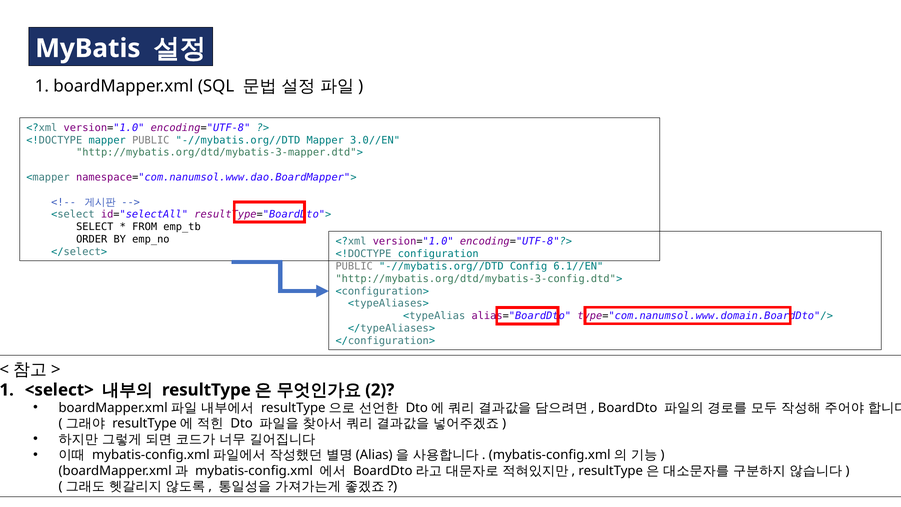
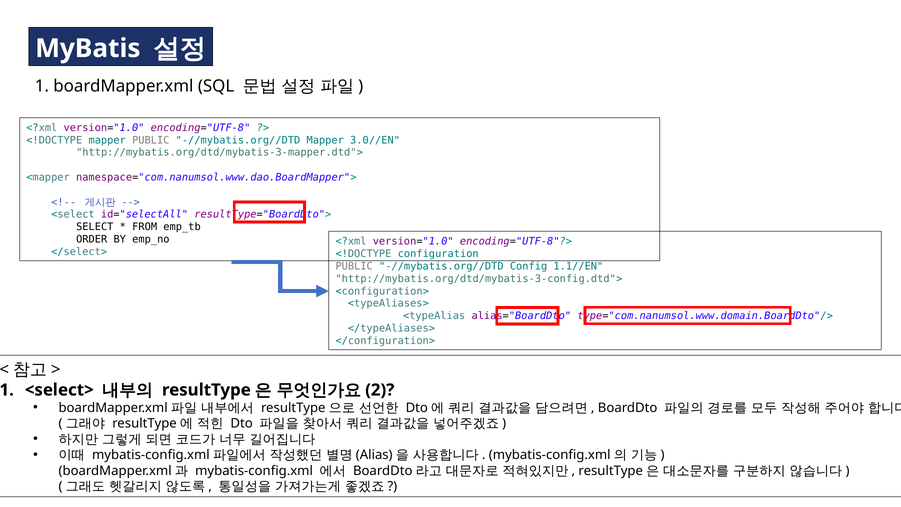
6.1//EN: 6.1//EN -> 1.1//EN
